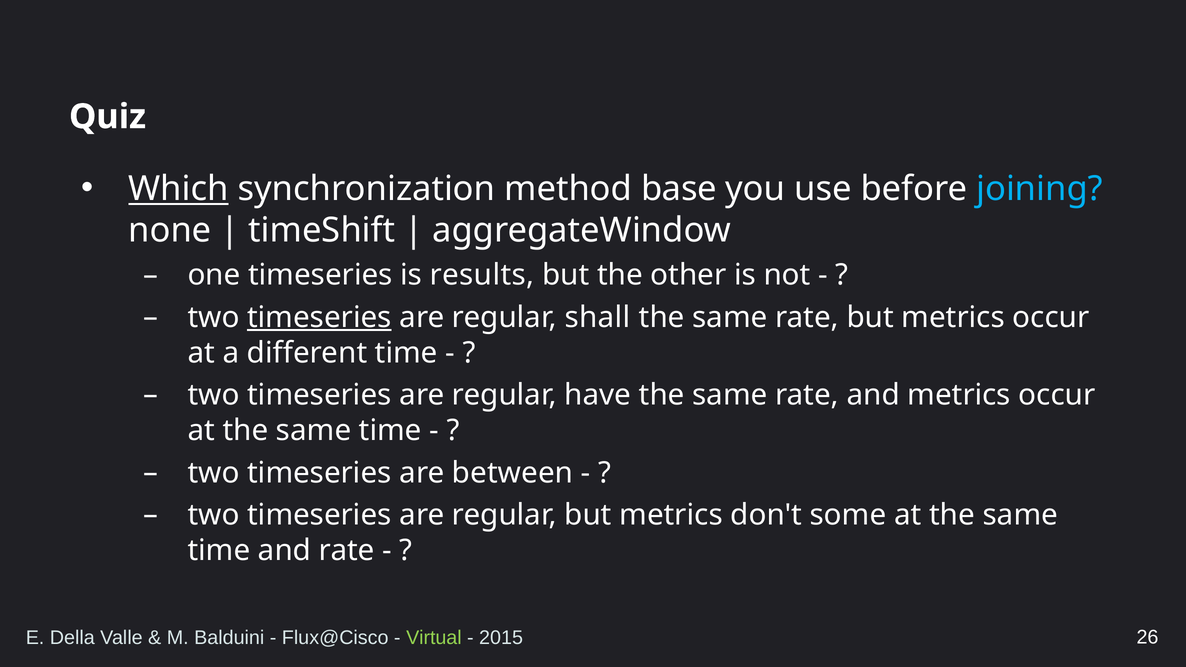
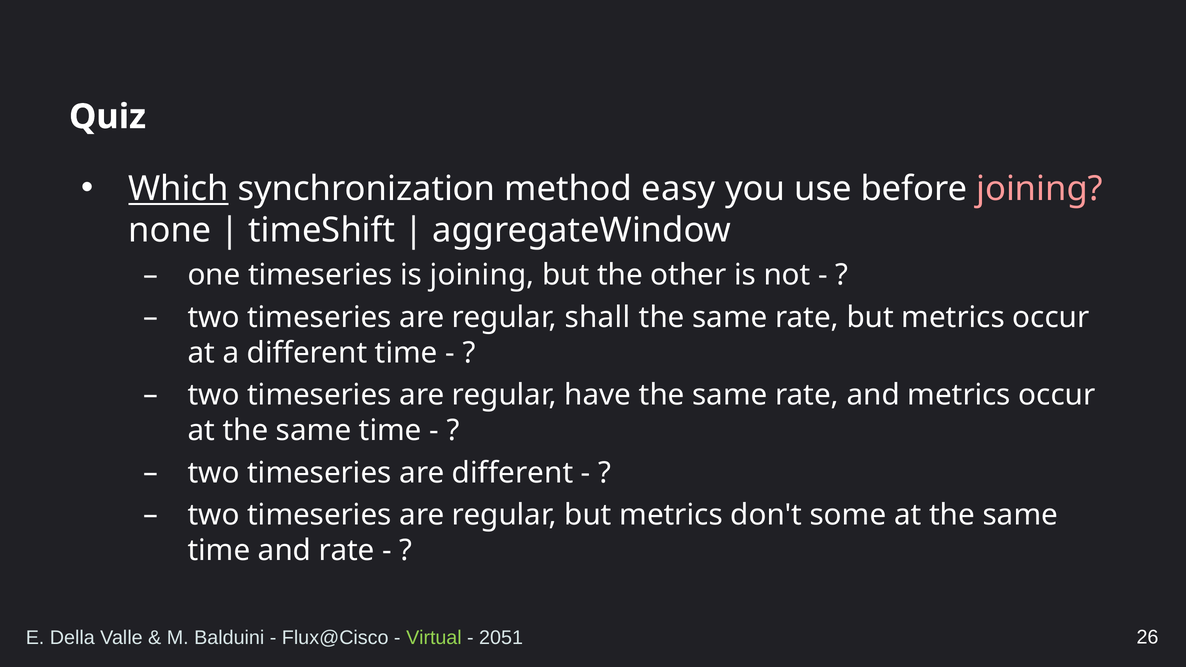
base: base -> easy
joining at (1040, 189) colour: light blue -> pink
is results: results -> joining
timeseries at (319, 317) underline: present -> none
are between: between -> different
2015: 2015 -> 2051
